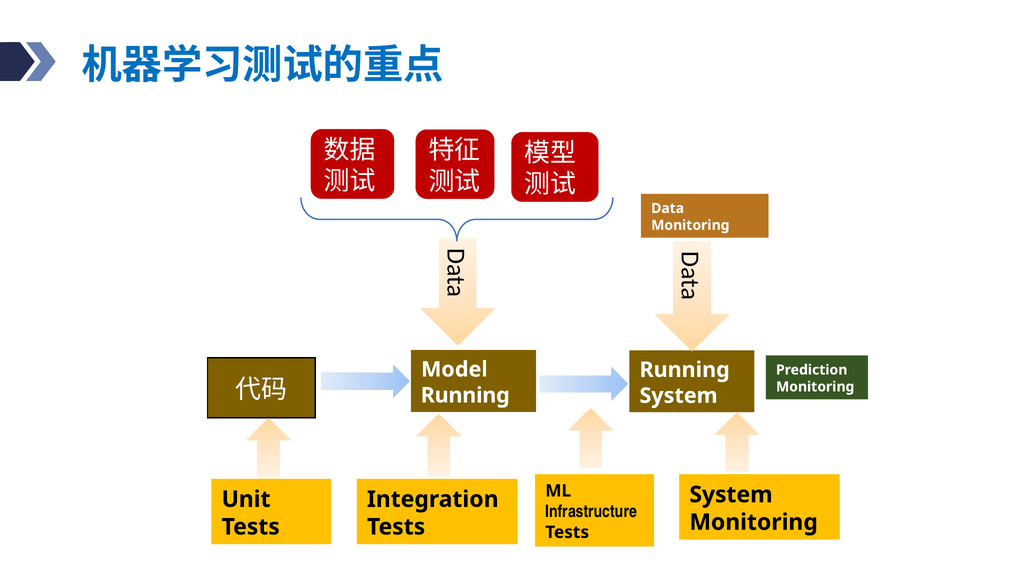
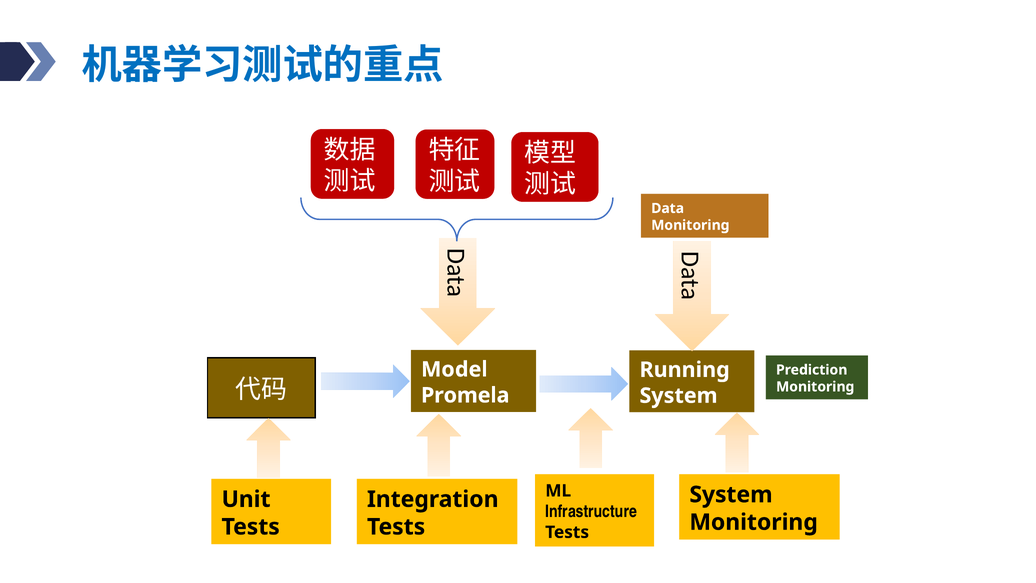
Running at (465, 395): Running -> Promela
